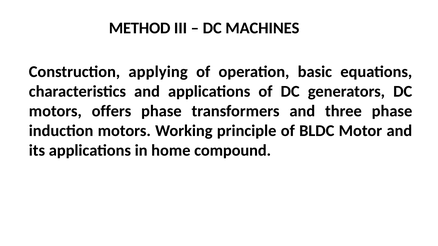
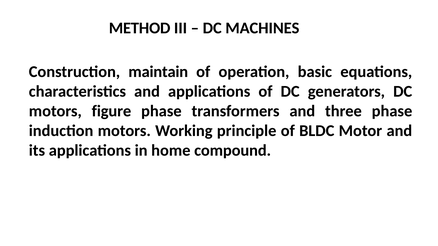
applying: applying -> maintain
offers: offers -> figure
